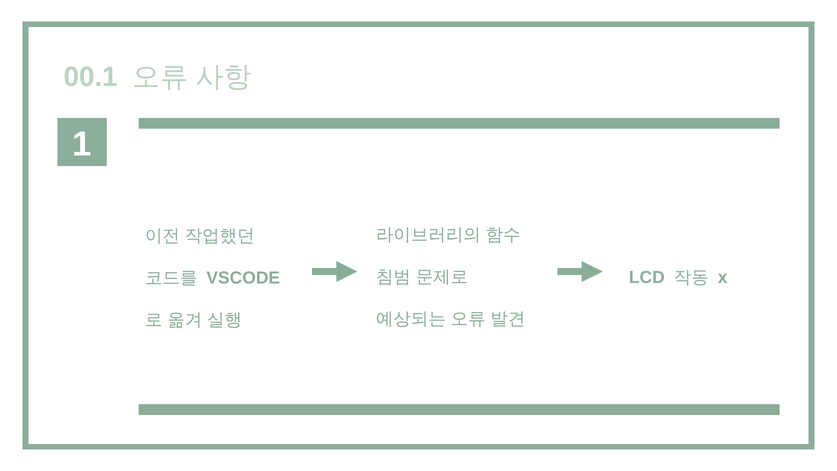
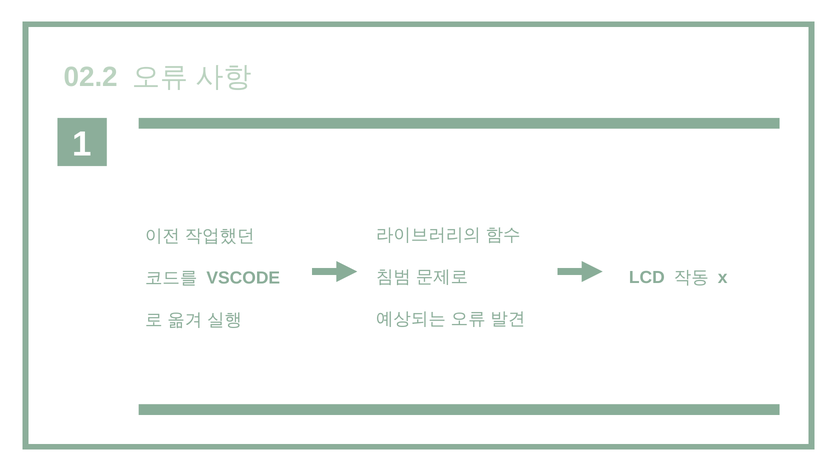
00.1: 00.1 -> 02.2
